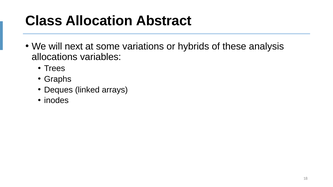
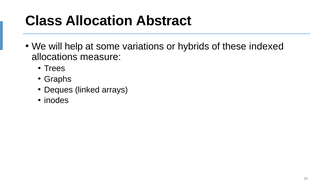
next: next -> help
analysis: analysis -> indexed
variables: variables -> measure
